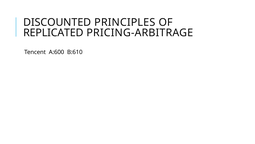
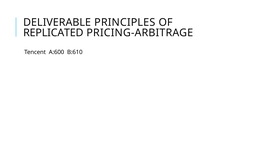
DISCOUNTED: DISCOUNTED -> DELIVERABLE
